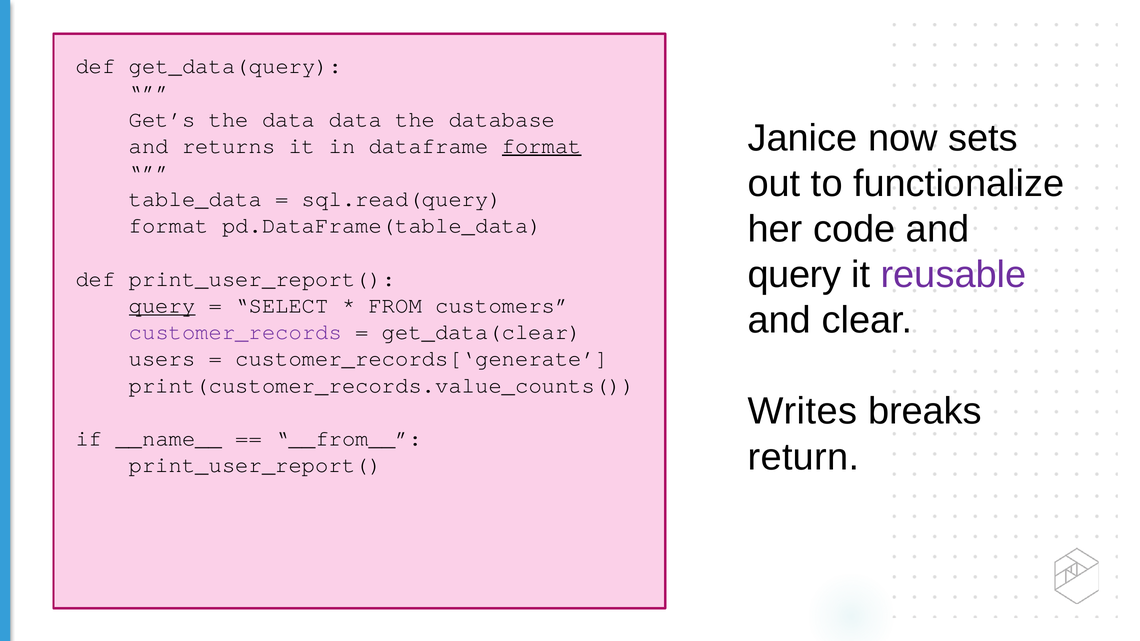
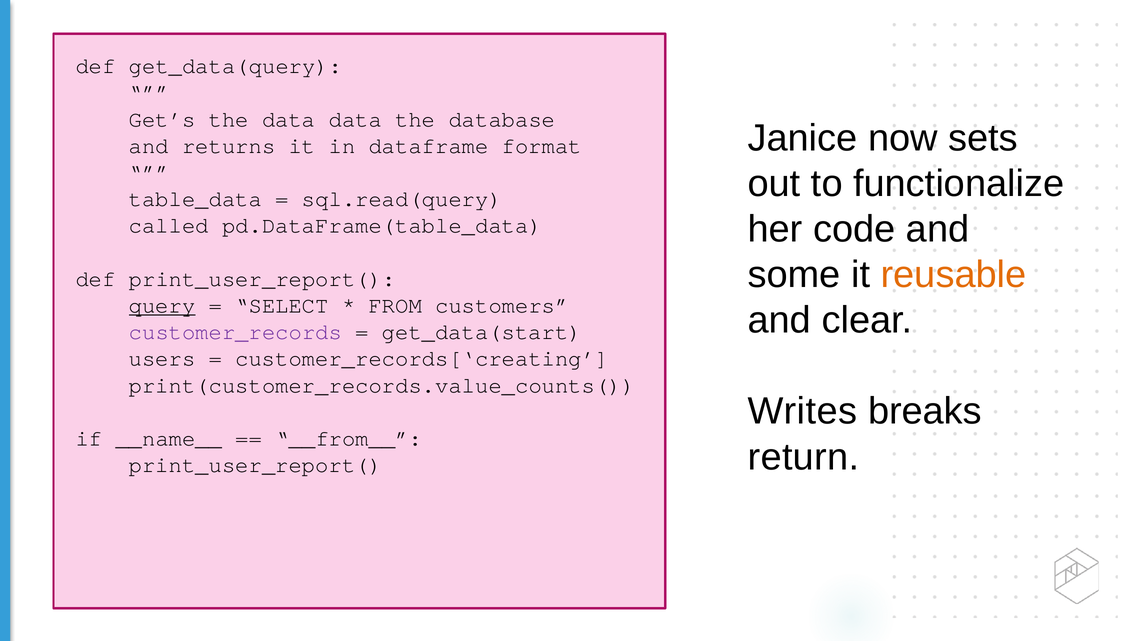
format at (542, 146) underline: present -> none
format at (169, 226): format -> called
query at (794, 275): query -> some
reusable colour: purple -> orange
get_data(clear: get_data(clear -> get_data(start
customer_records[‘generate: customer_records[‘generate -> customer_records[‘creating
